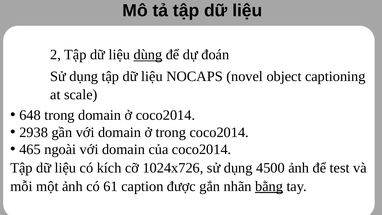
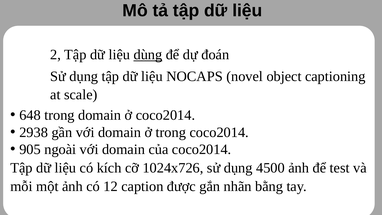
465: 465 -> 905
61: 61 -> 12
bằng underline: present -> none
